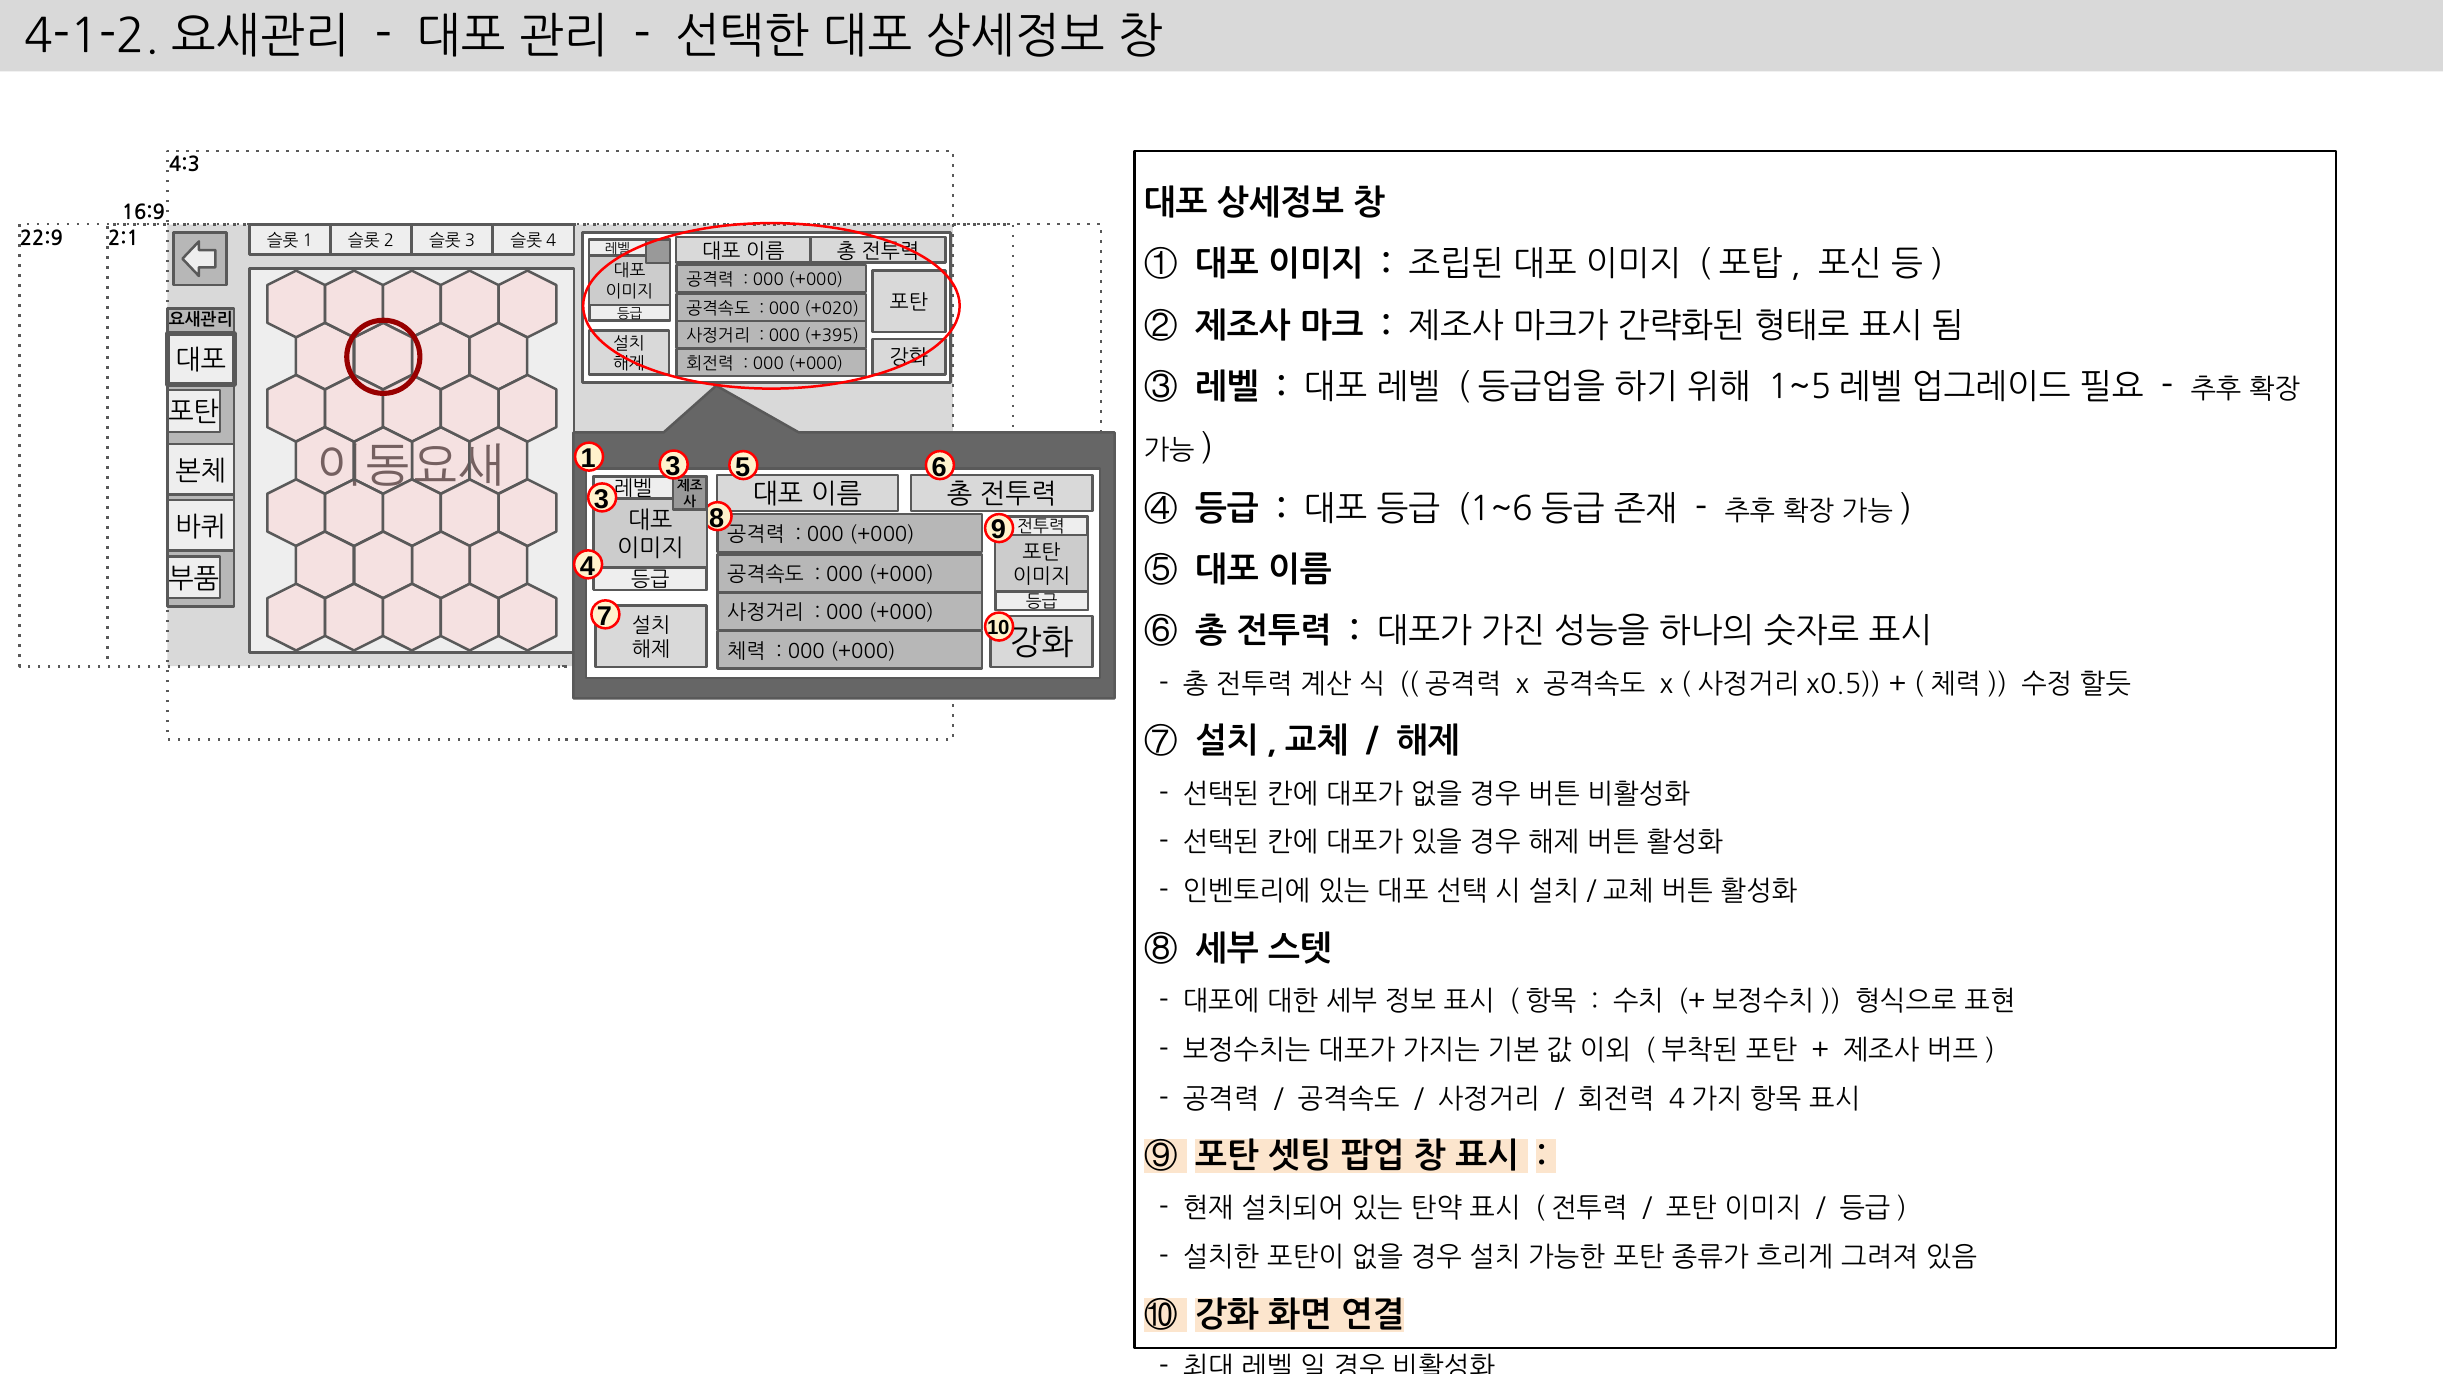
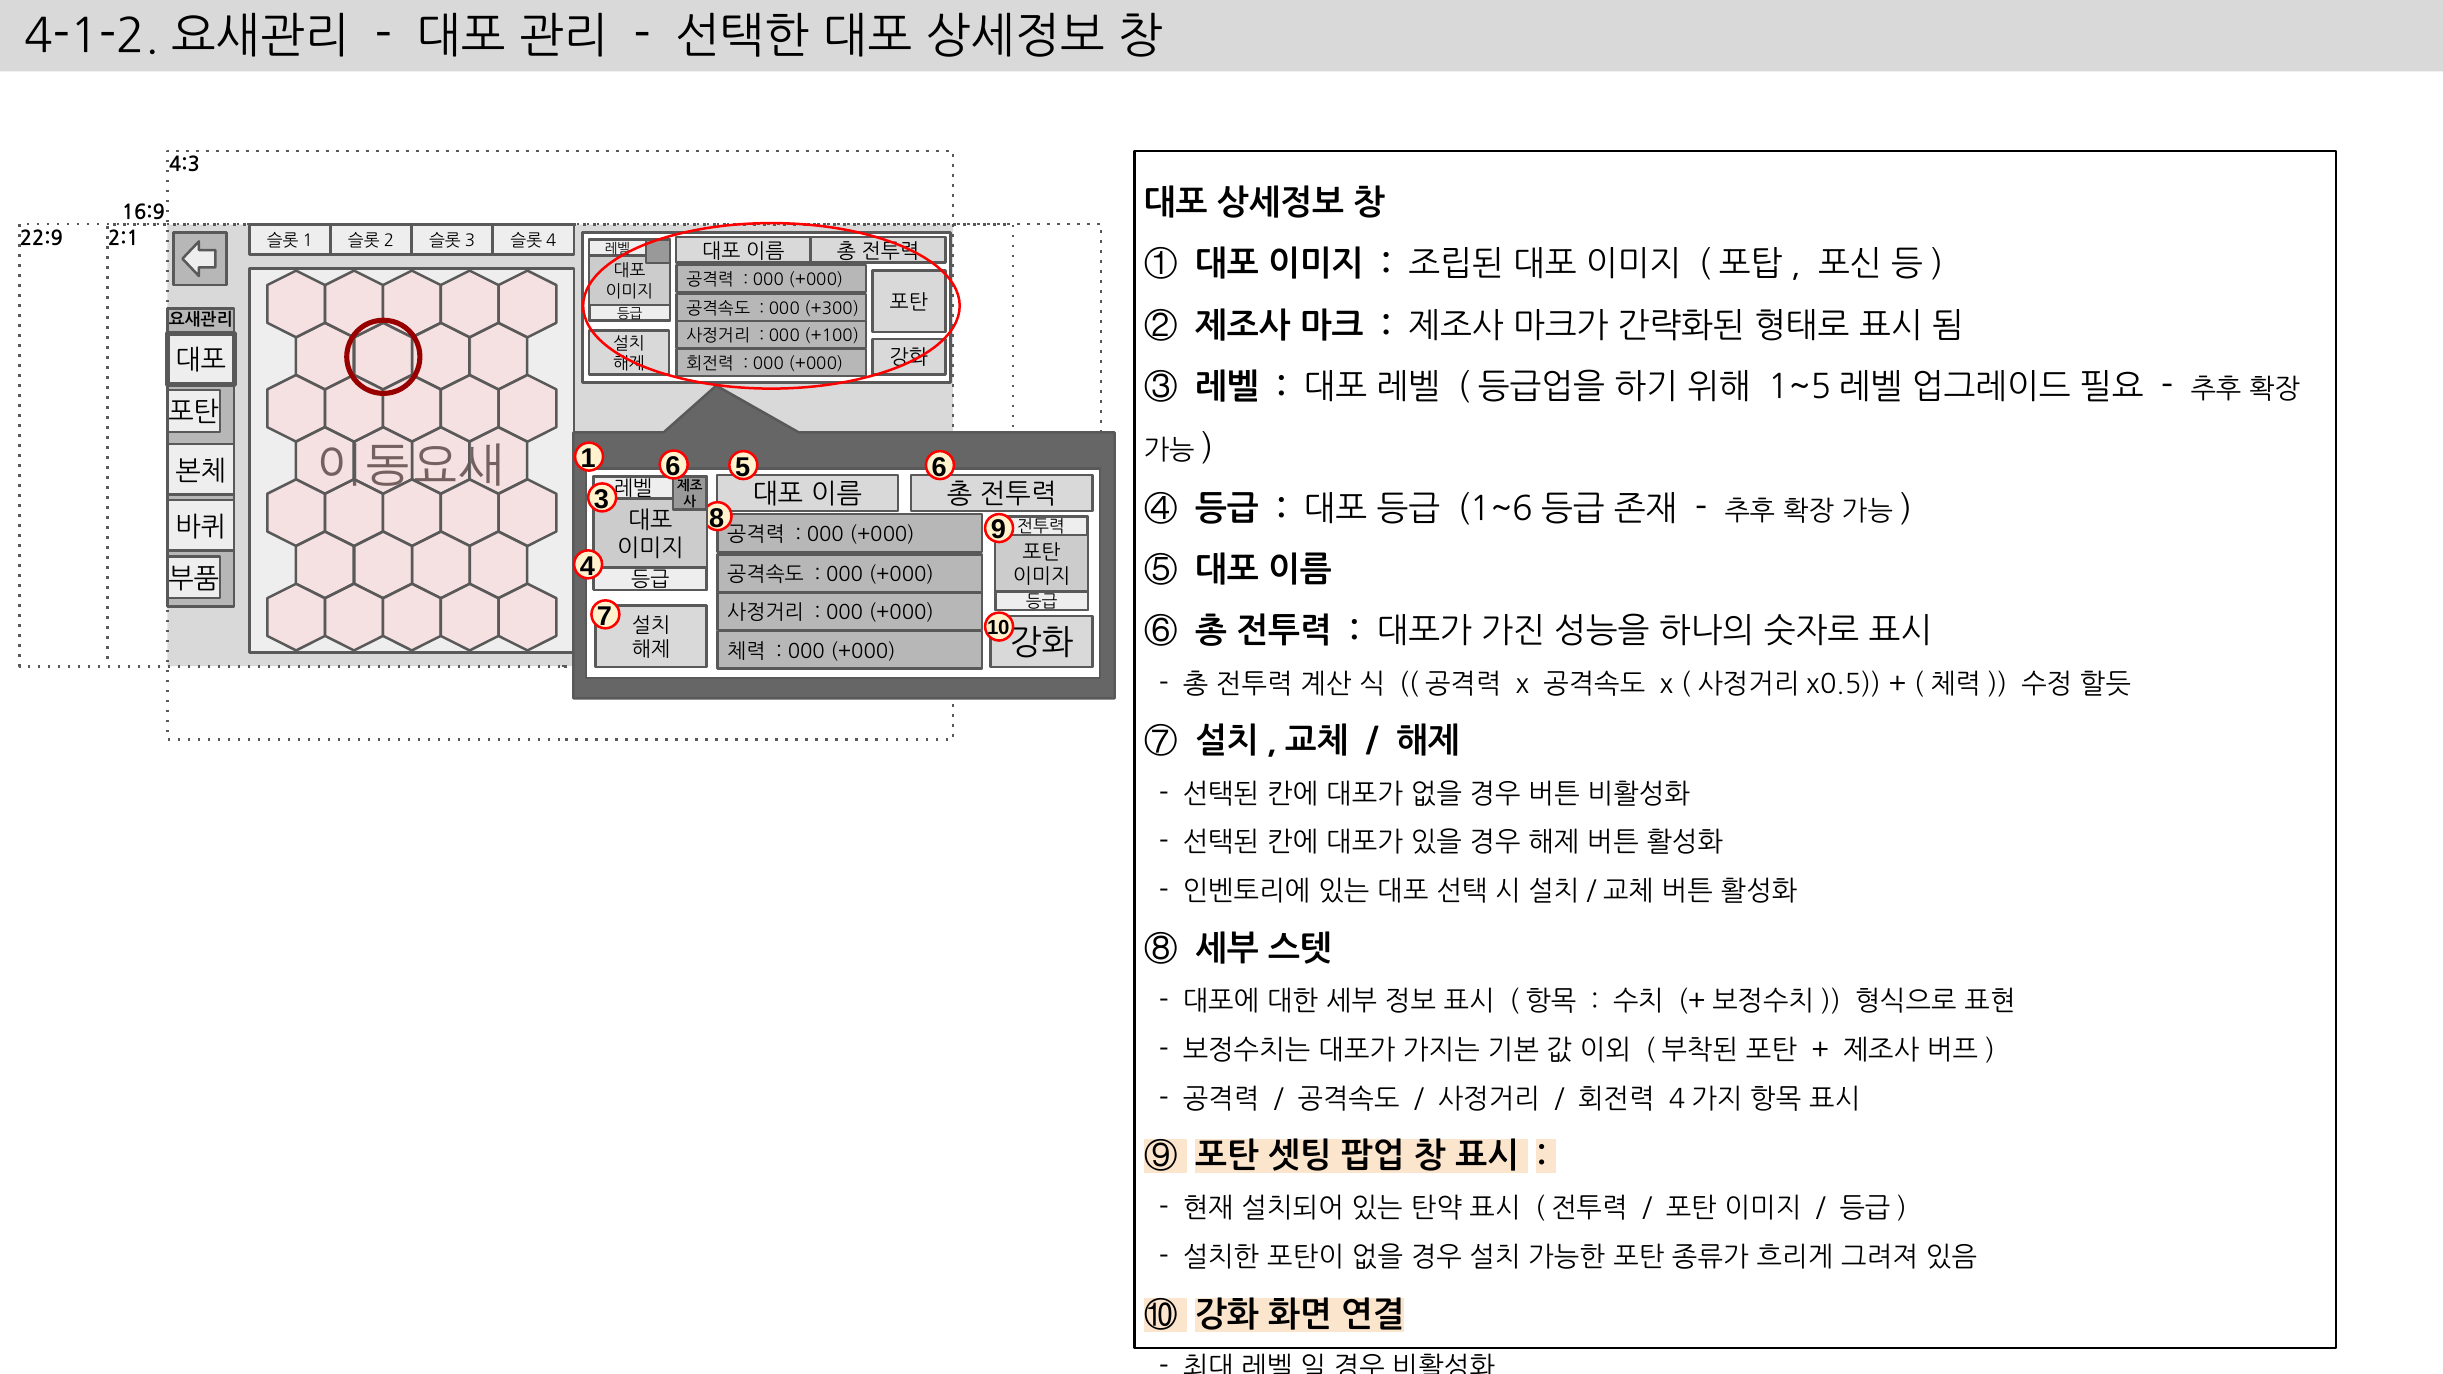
+020: +020 -> +300
+395: +395 -> +100
1 3: 3 -> 6
